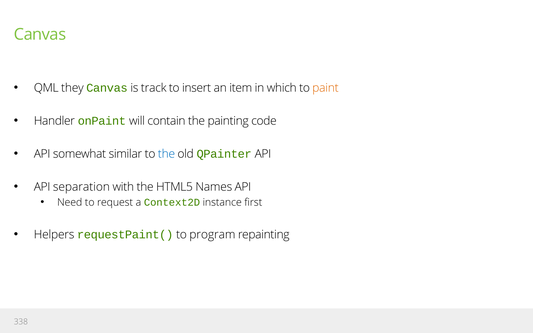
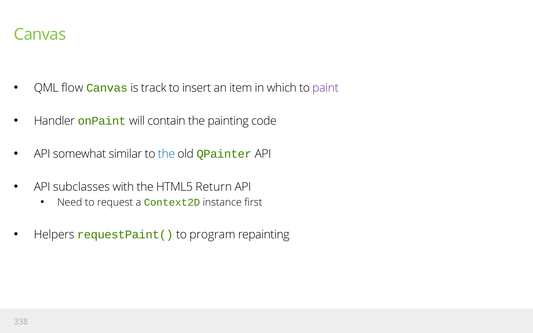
they: they -> flow
paint colour: orange -> purple
separation: separation -> subclasses
Names: Names -> Return
